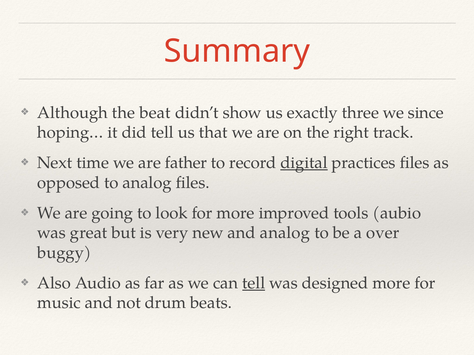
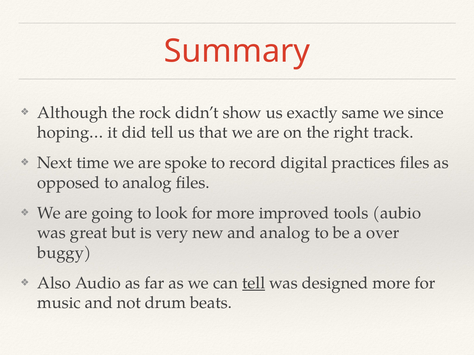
beat: beat -> rock
three: three -> same
father: father -> spoke
digital underline: present -> none
